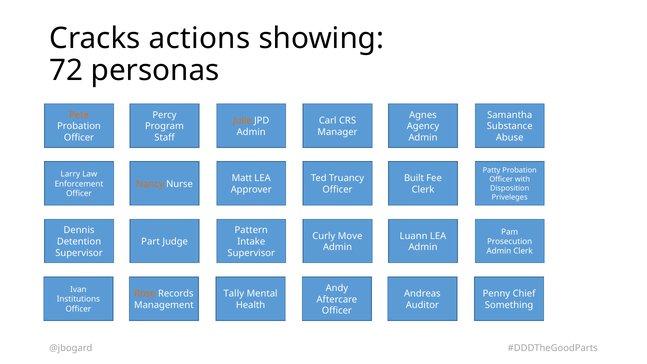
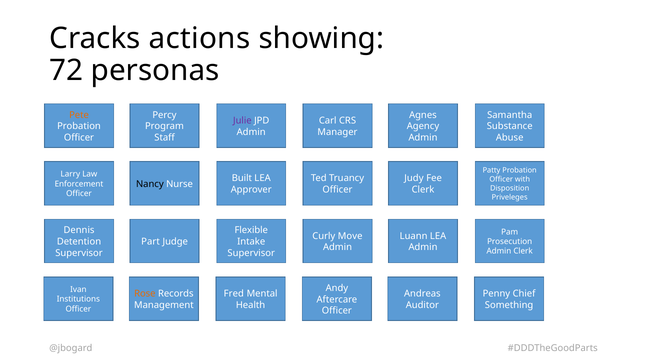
Julie colour: orange -> purple
Matt: Matt -> Built
Built: Built -> Judy
Nancy colour: orange -> black
Pattern: Pattern -> Flexible
Tally: Tally -> Fred
